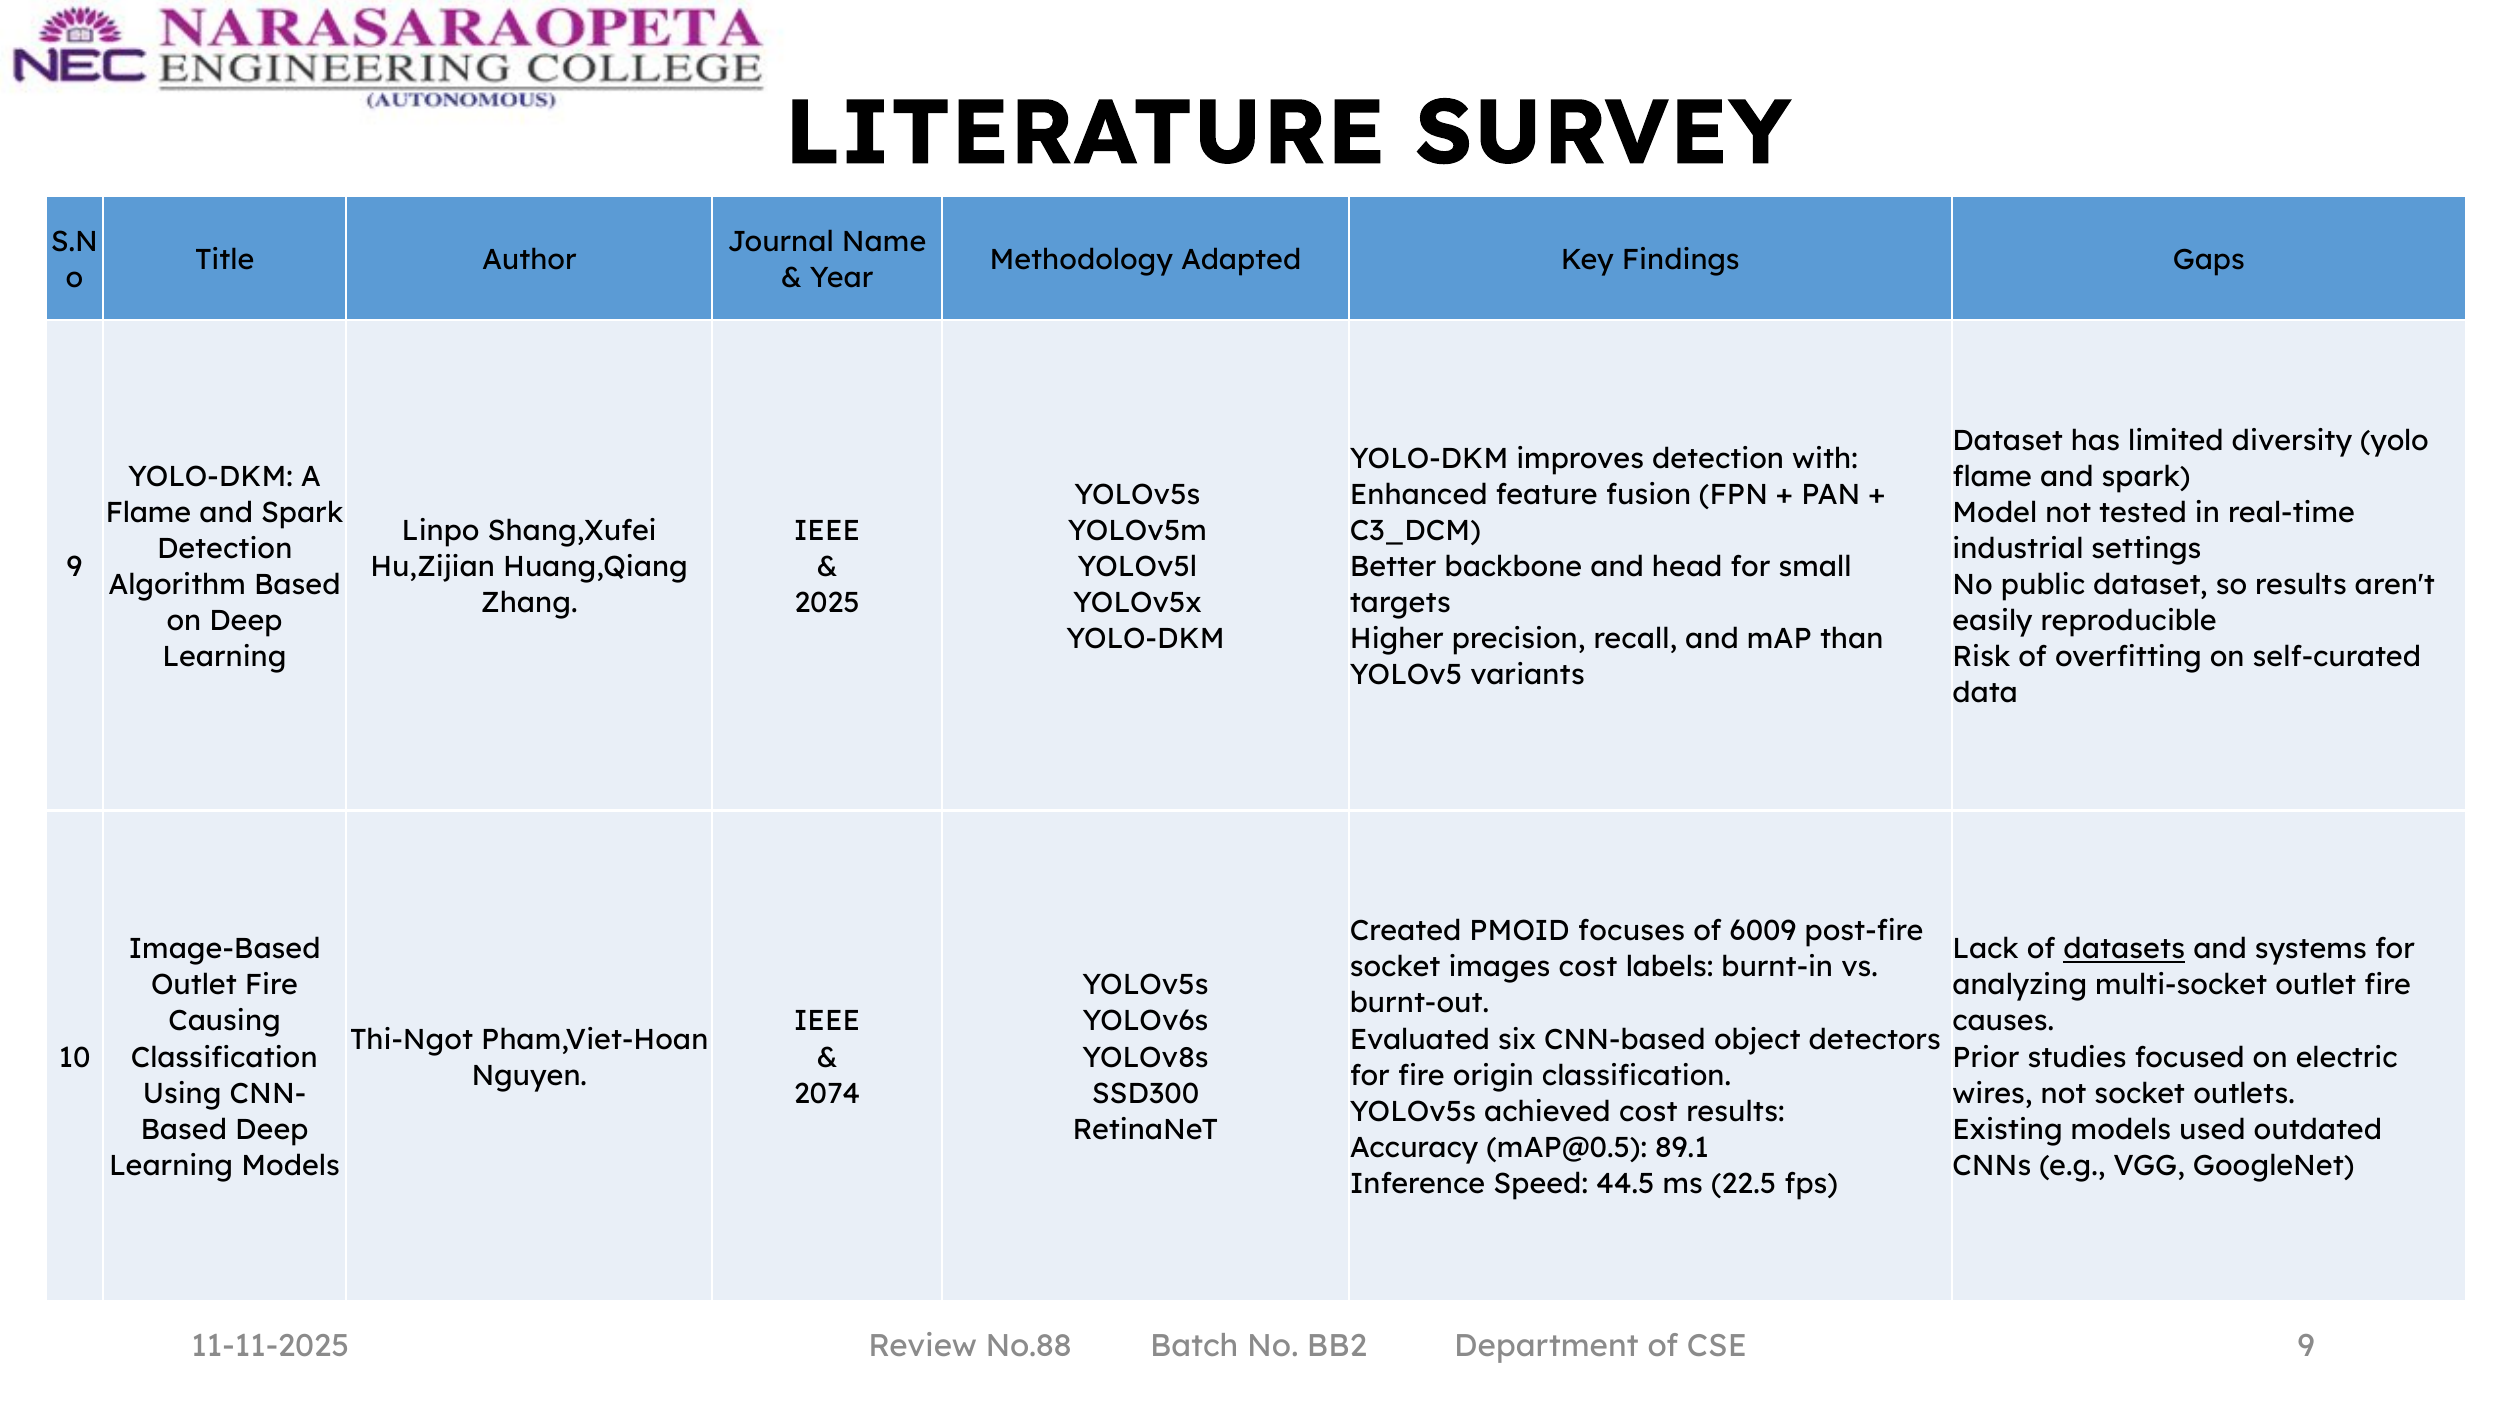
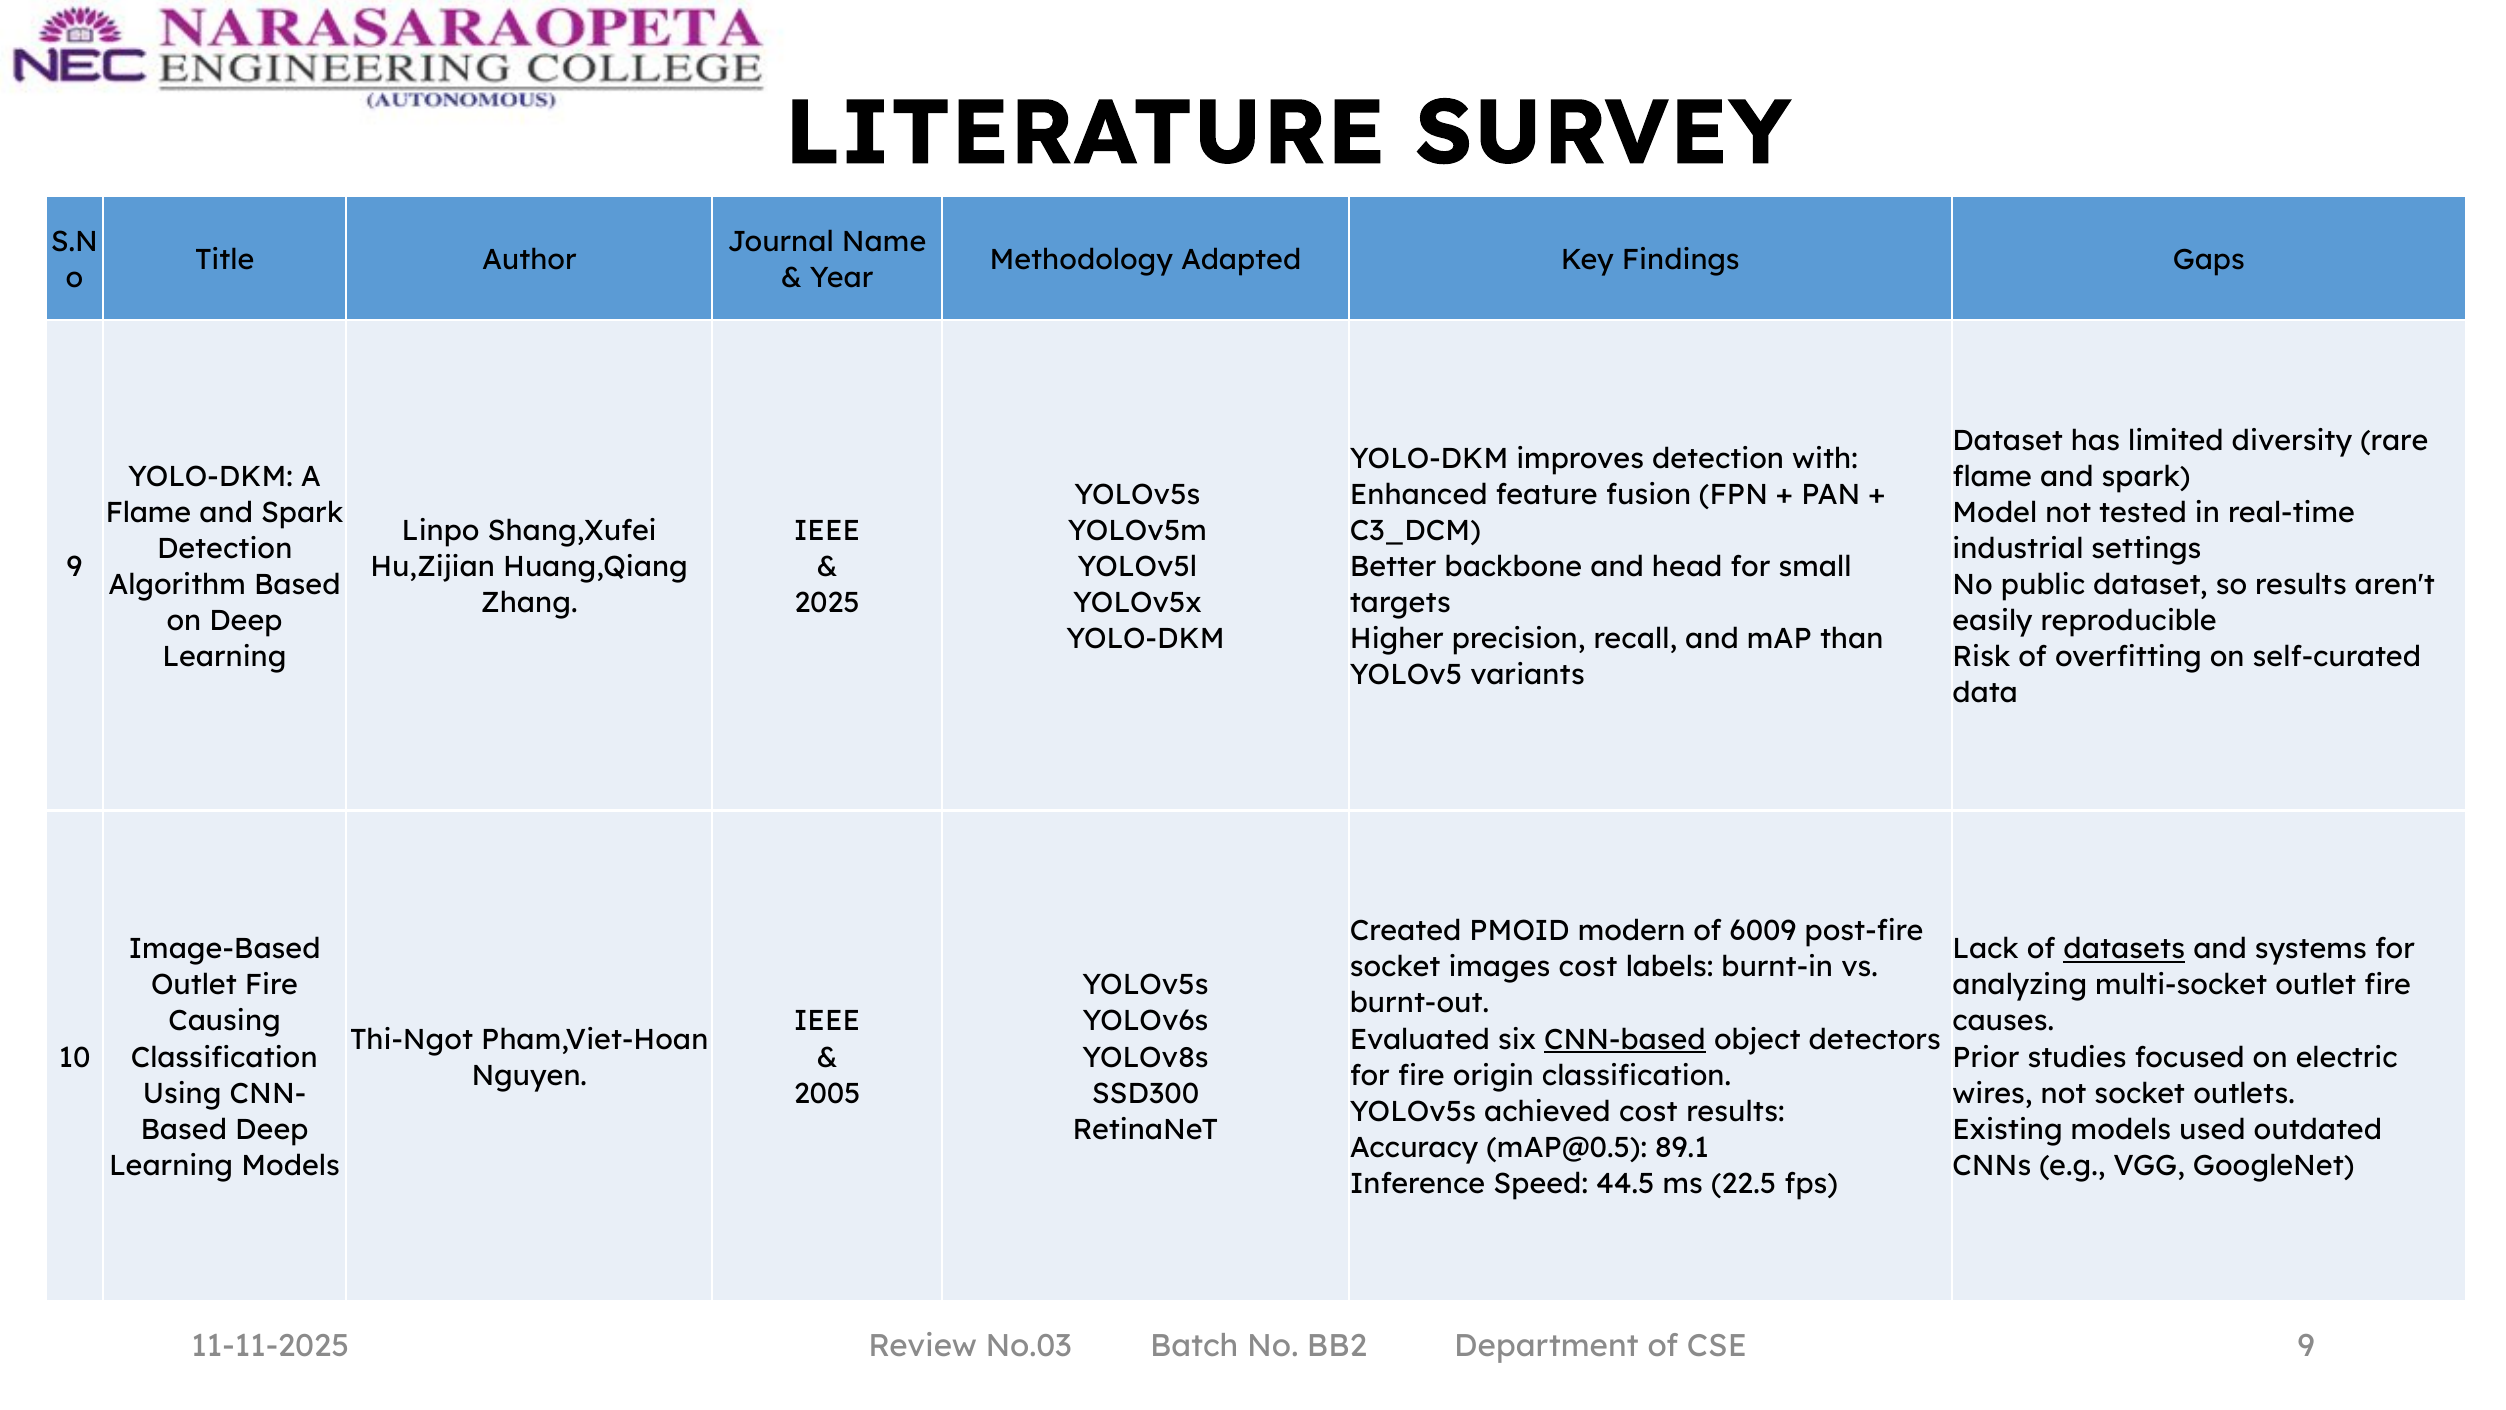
yolo: yolo -> rare
focuses: focuses -> modern
CNN-based underline: none -> present
2074: 2074 -> 2005
No.88: No.88 -> No.03
